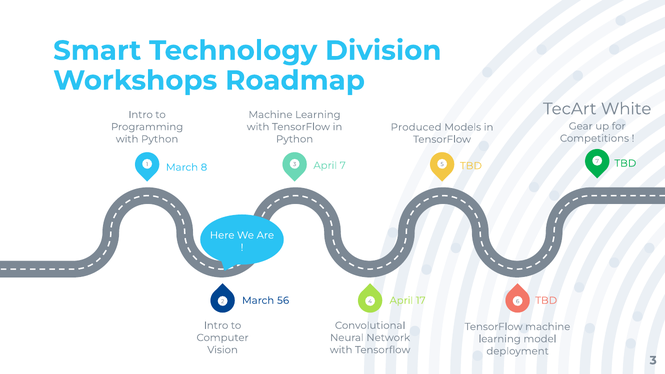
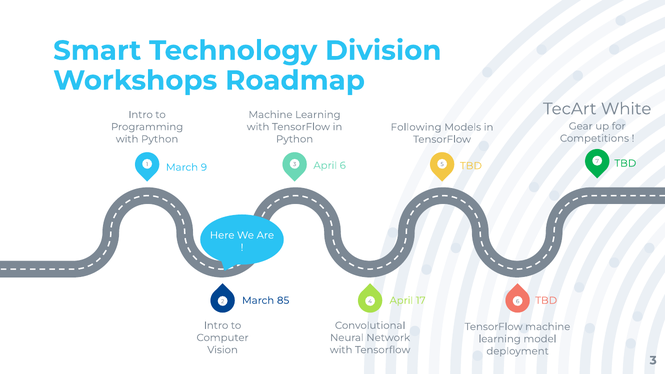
Produced: Produced -> Following
April 7: 7 -> 6
8: 8 -> 9
56: 56 -> 85
